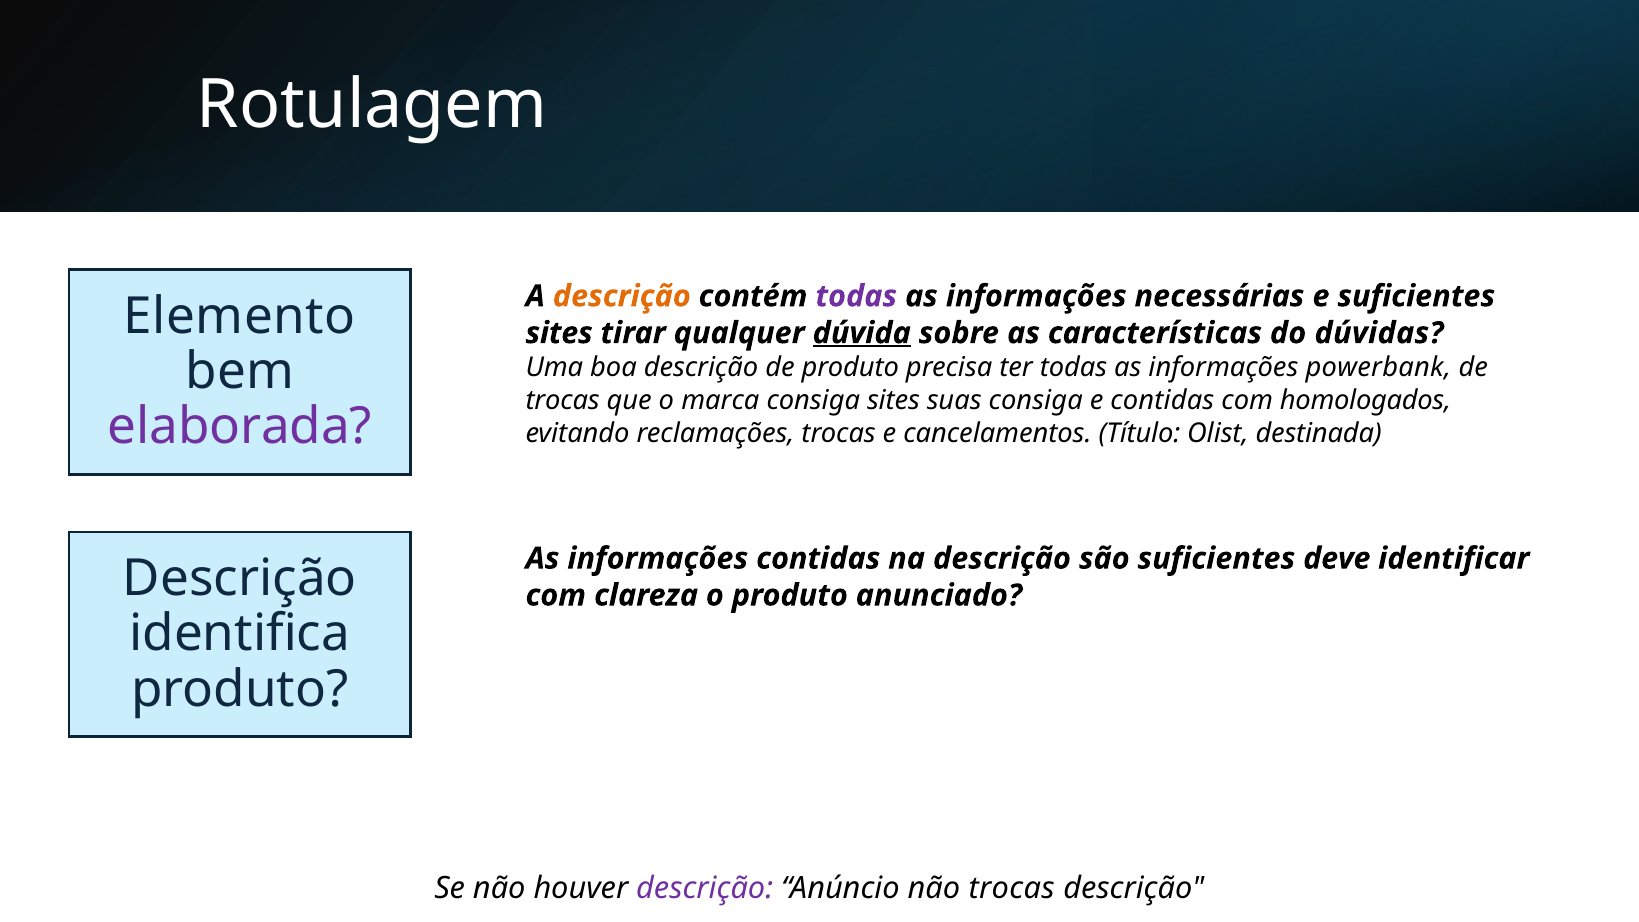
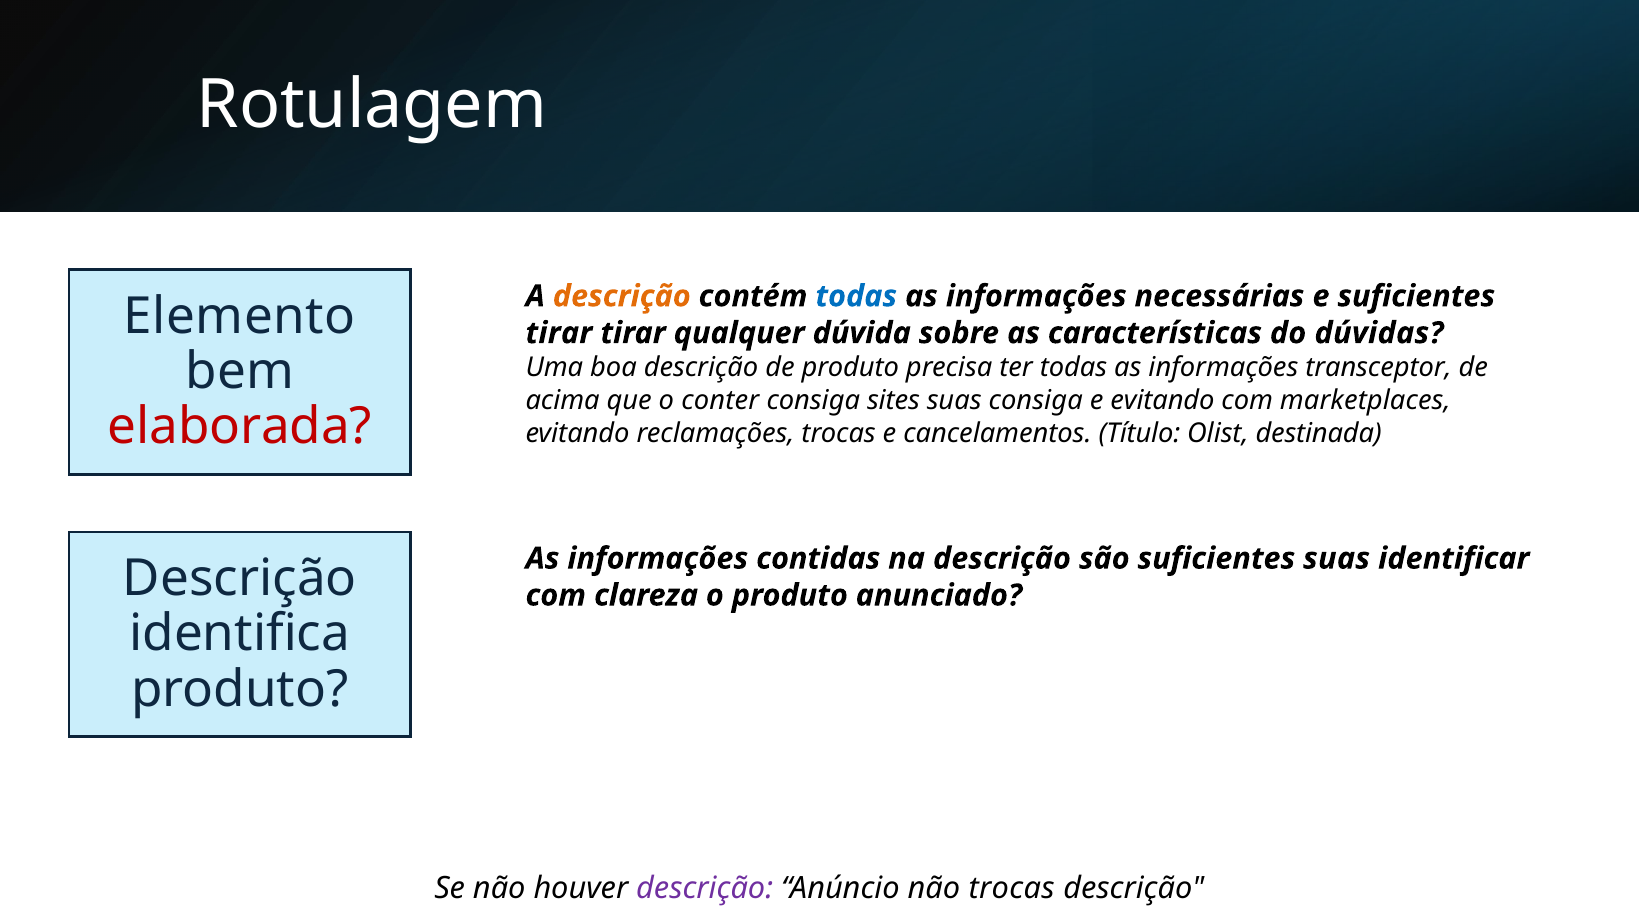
todas at (856, 296) colour: purple -> blue
sites at (559, 333): sites -> tirar
dúvida underline: present -> none
powerbank: powerbank -> transceptor
trocas at (563, 400): trocas -> acima
marca: marca -> conter
e contidas: contidas -> evitando
homologados: homologados -> marketplaces
elaborada colour: purple -> red
suficientes deve: deve -> suas
